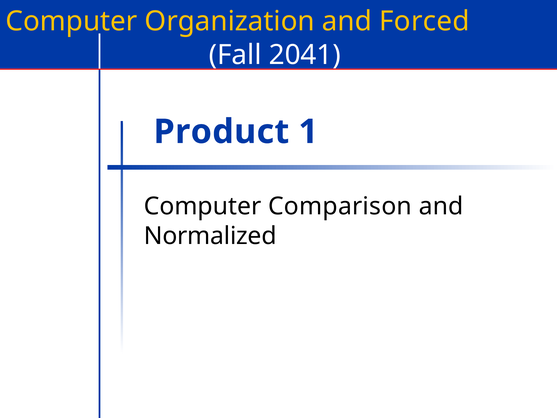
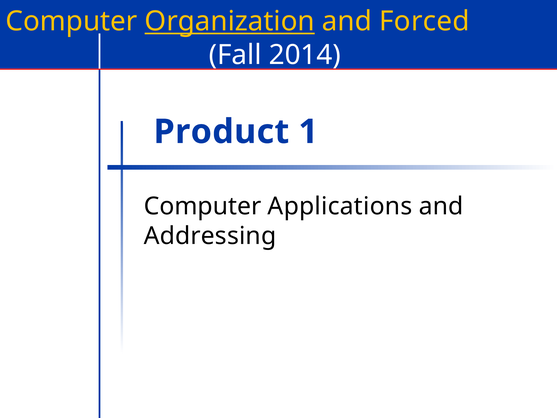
Organization underline: none -> present
2041: 2041 -> 2014
Comparison: Comparison -> Applications
Normalized: Normalized -> Addressing
